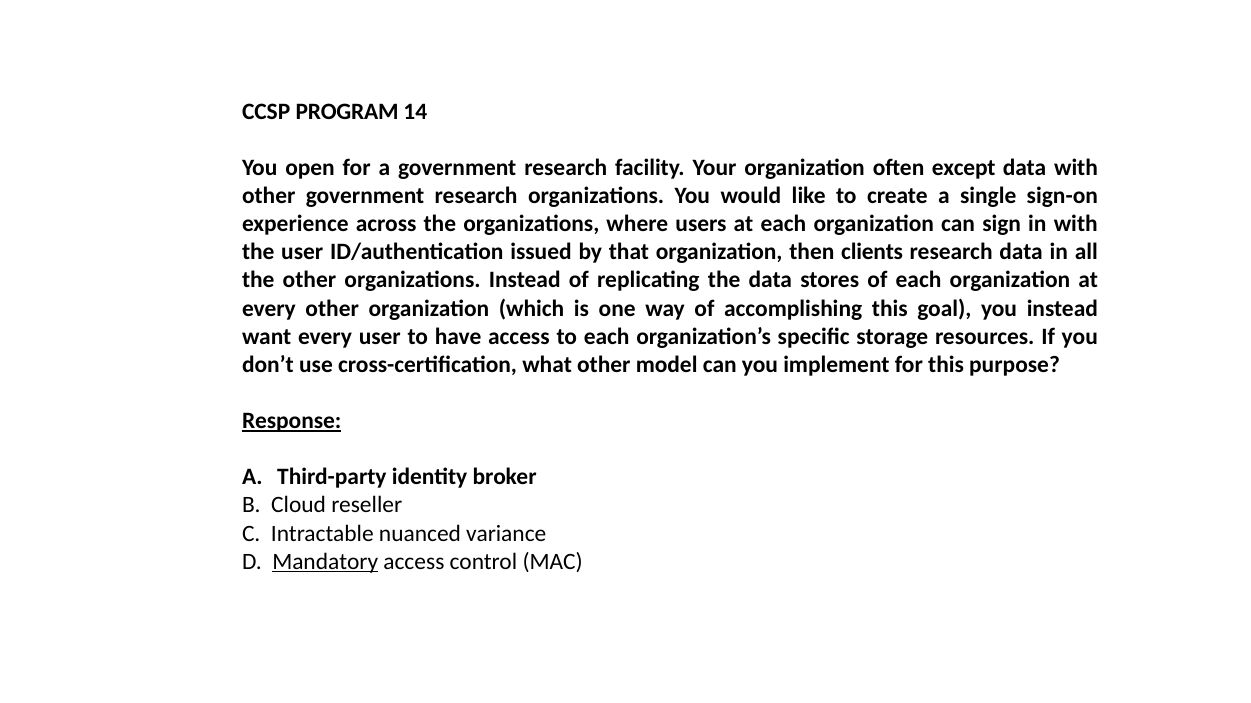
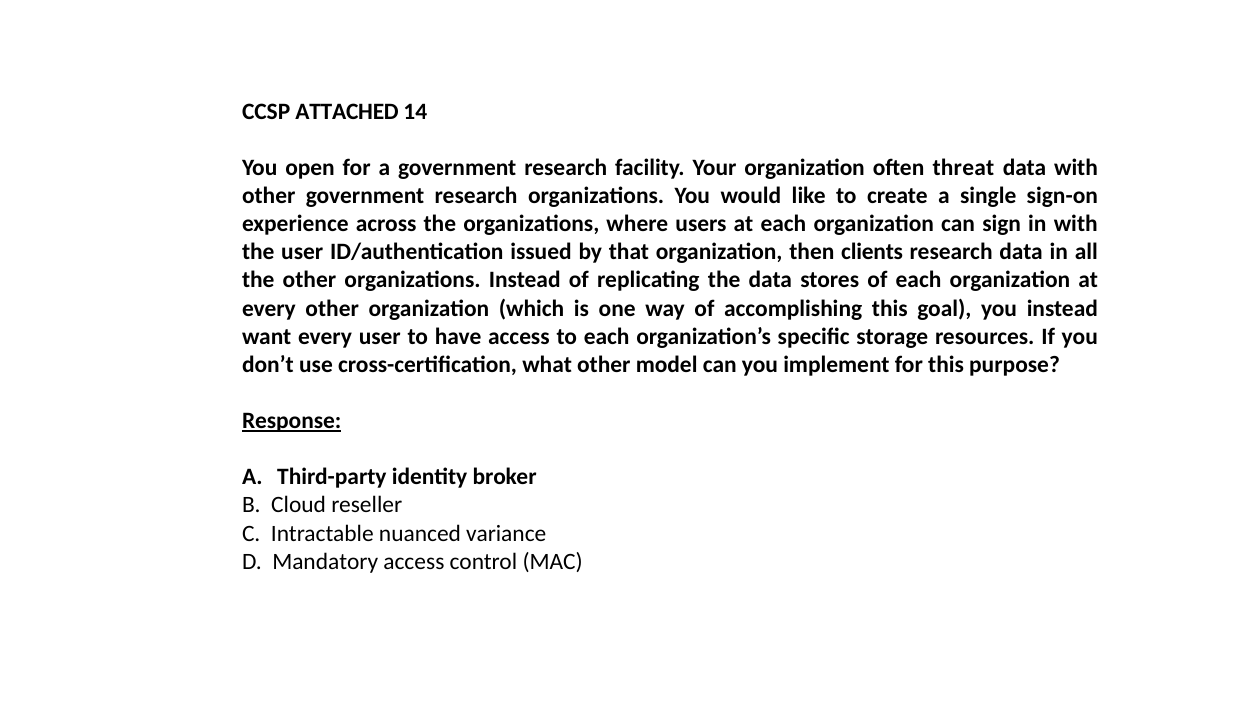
PROGRAM: PROGRAM -> ATTACHED
except: except -> threat
Mandatory underline: present -> none
